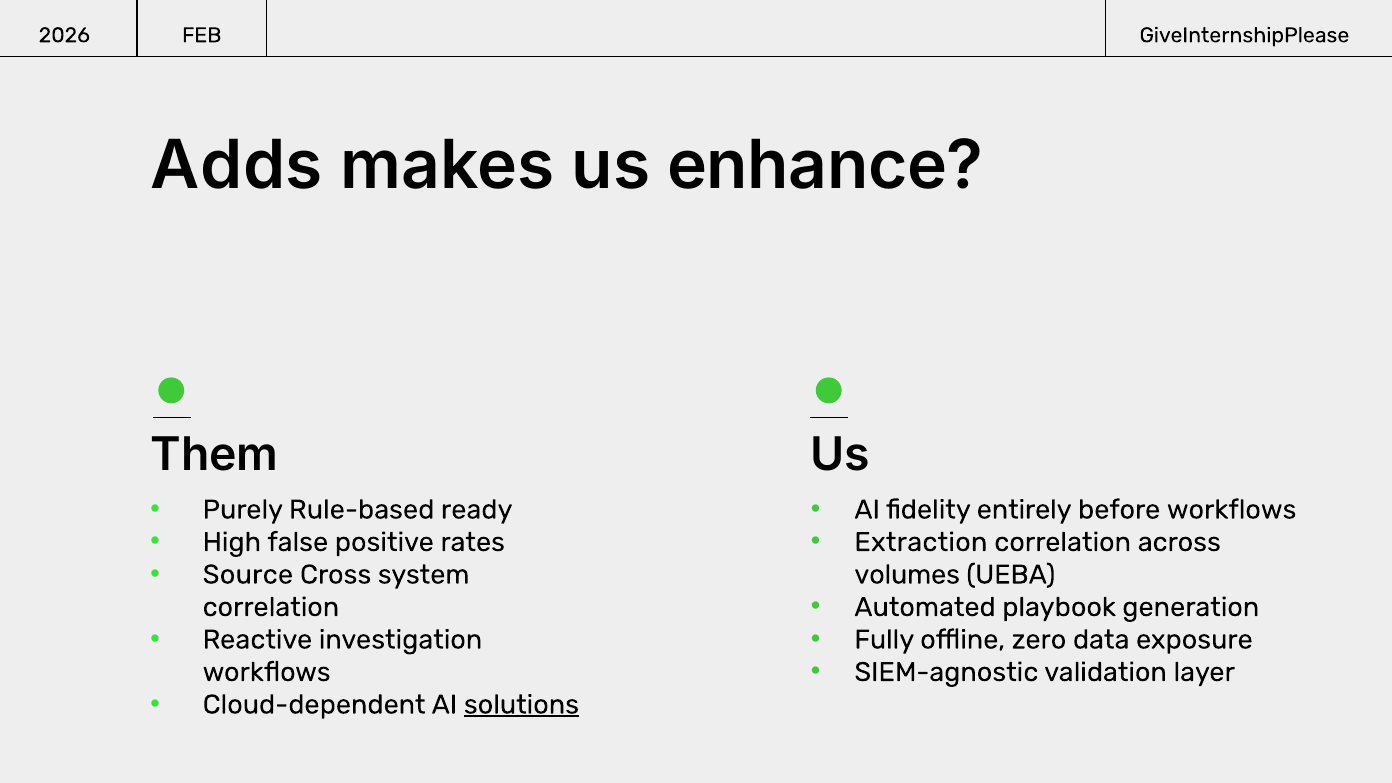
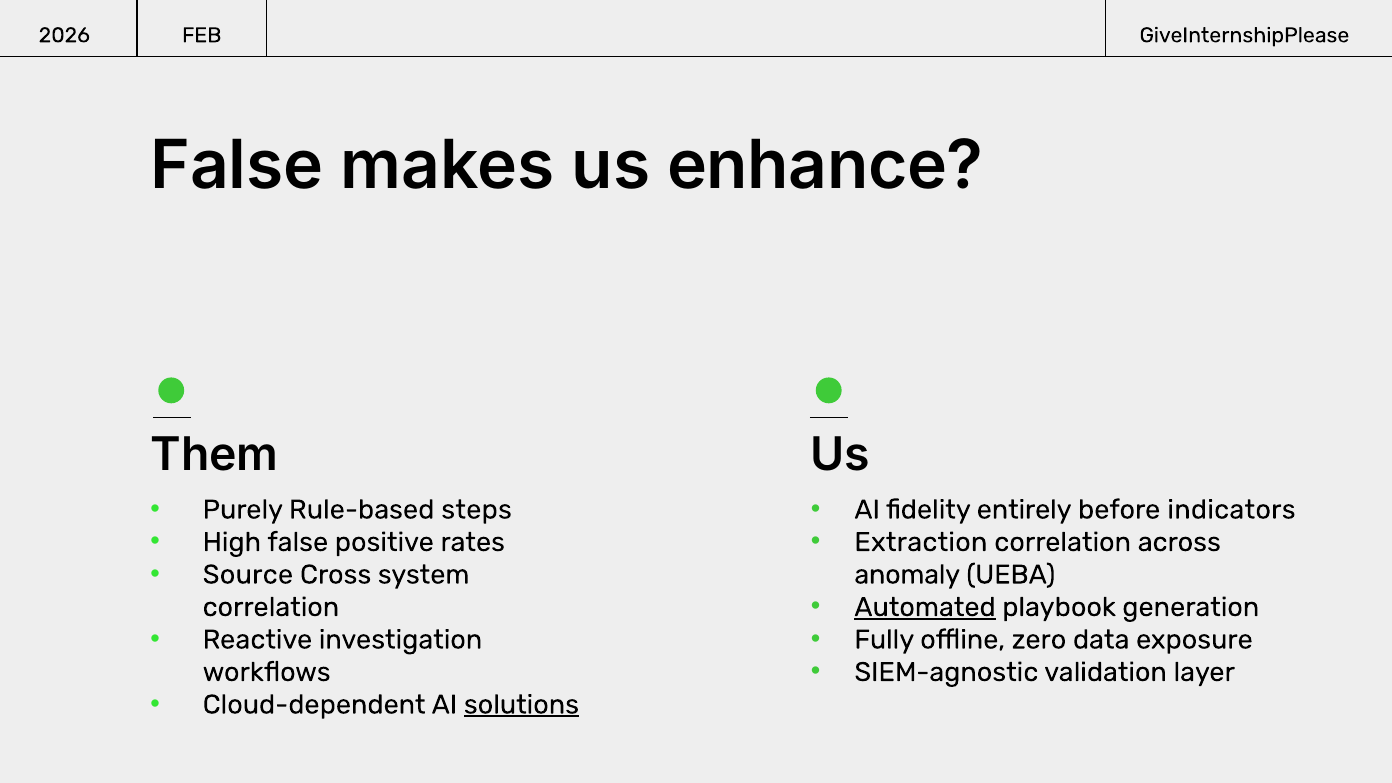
Adds at (237, 166): Adds -> False
ready: ready -> steps
before workflows: workflows -> indicators
volumes: volumes -> anomaly
Automated underline: none -> present
